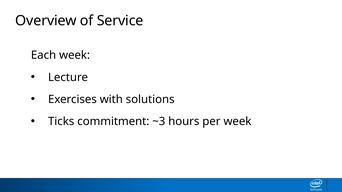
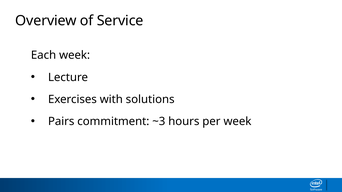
Ticks: Ticks -> Pairs
